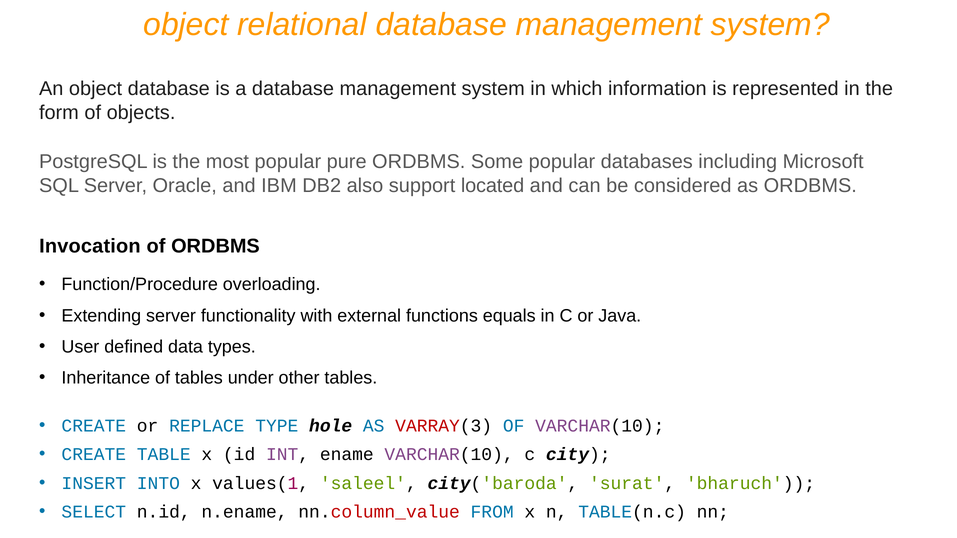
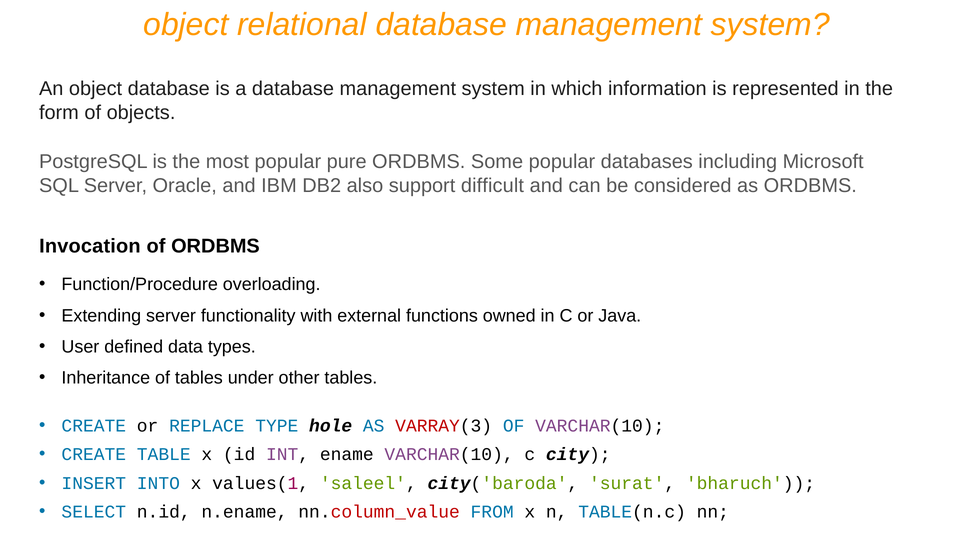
located: located -> difficult
equals: equals -> owned
